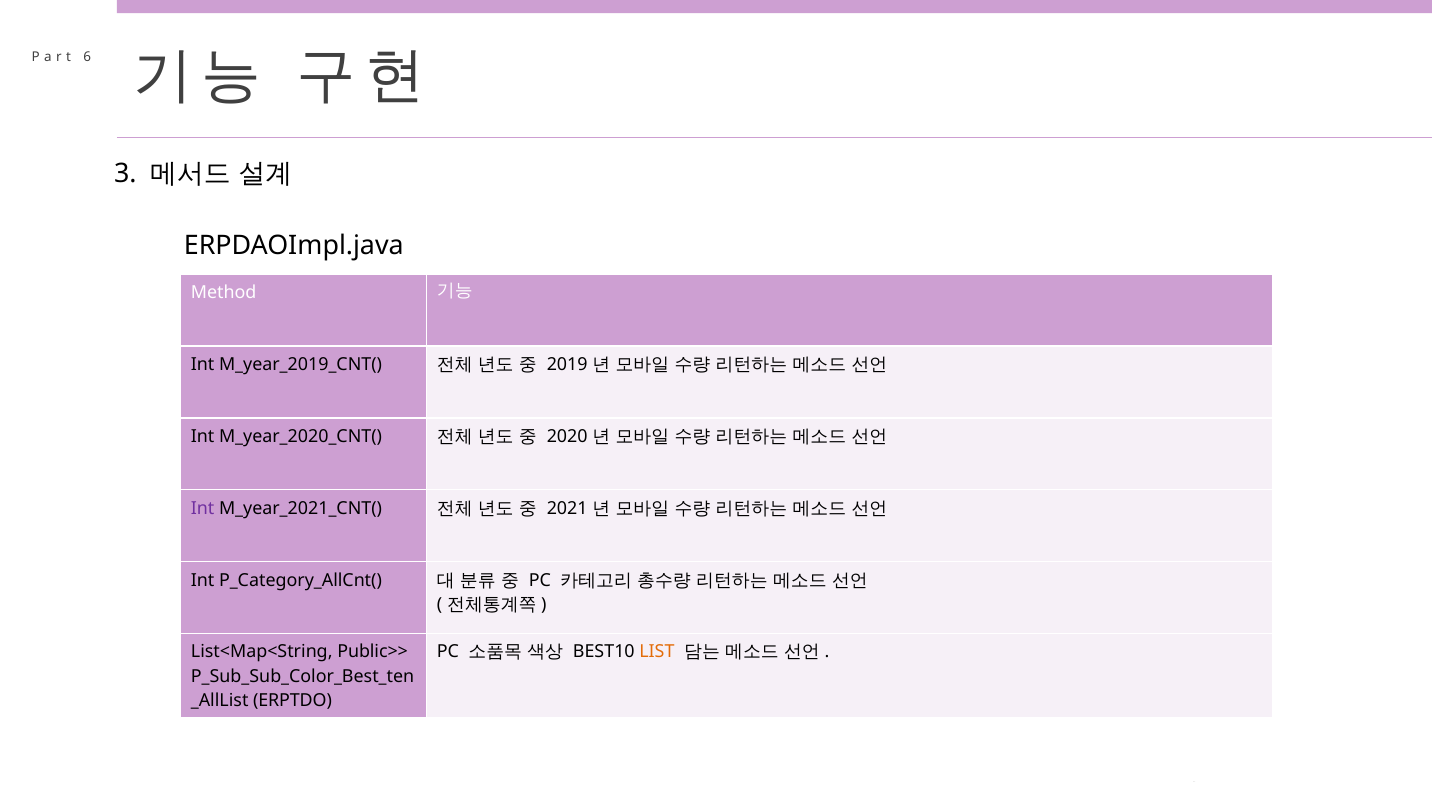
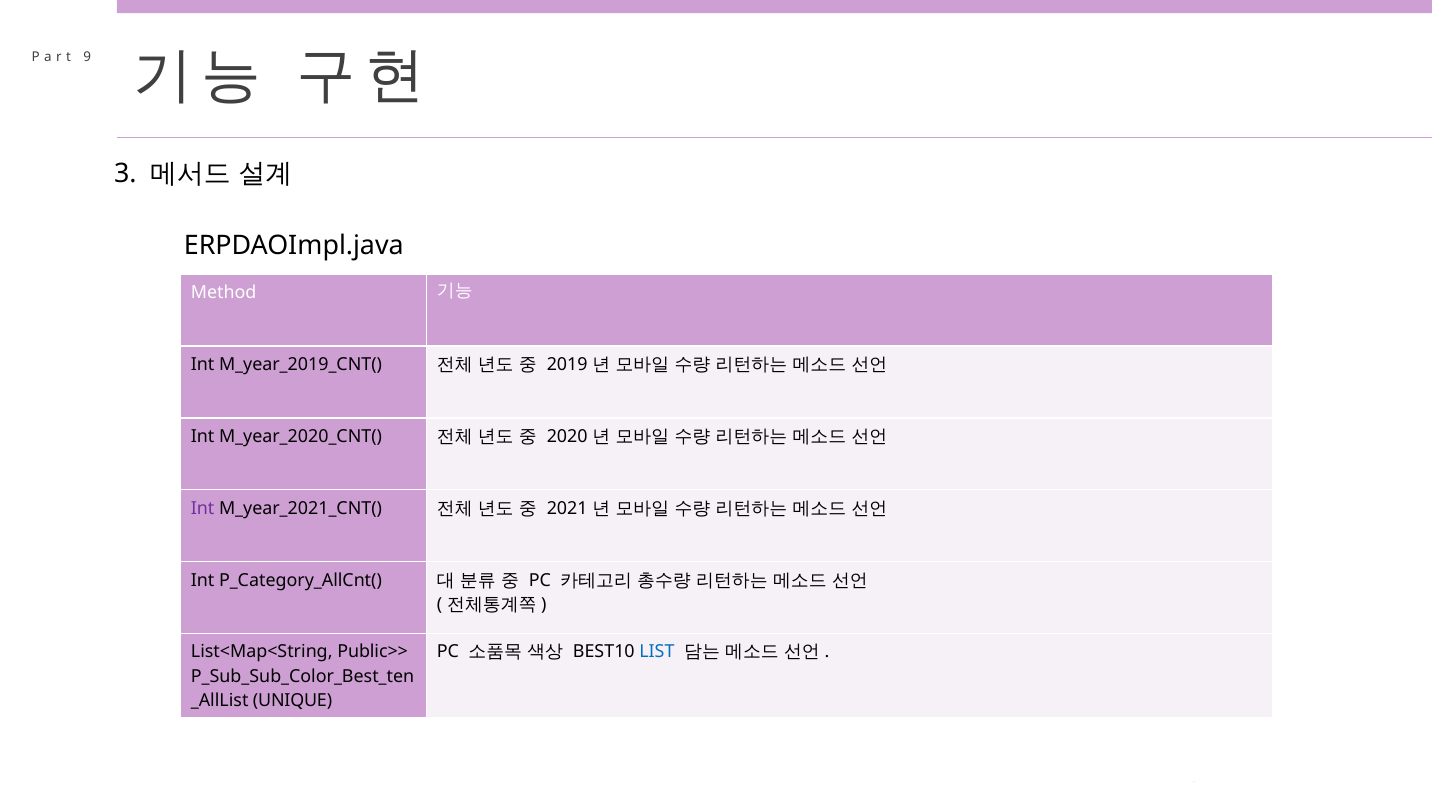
6: 6 -> 9
LIST colour: orange -> blue
ERPTDO: ERPTDO -> UNIQUE
